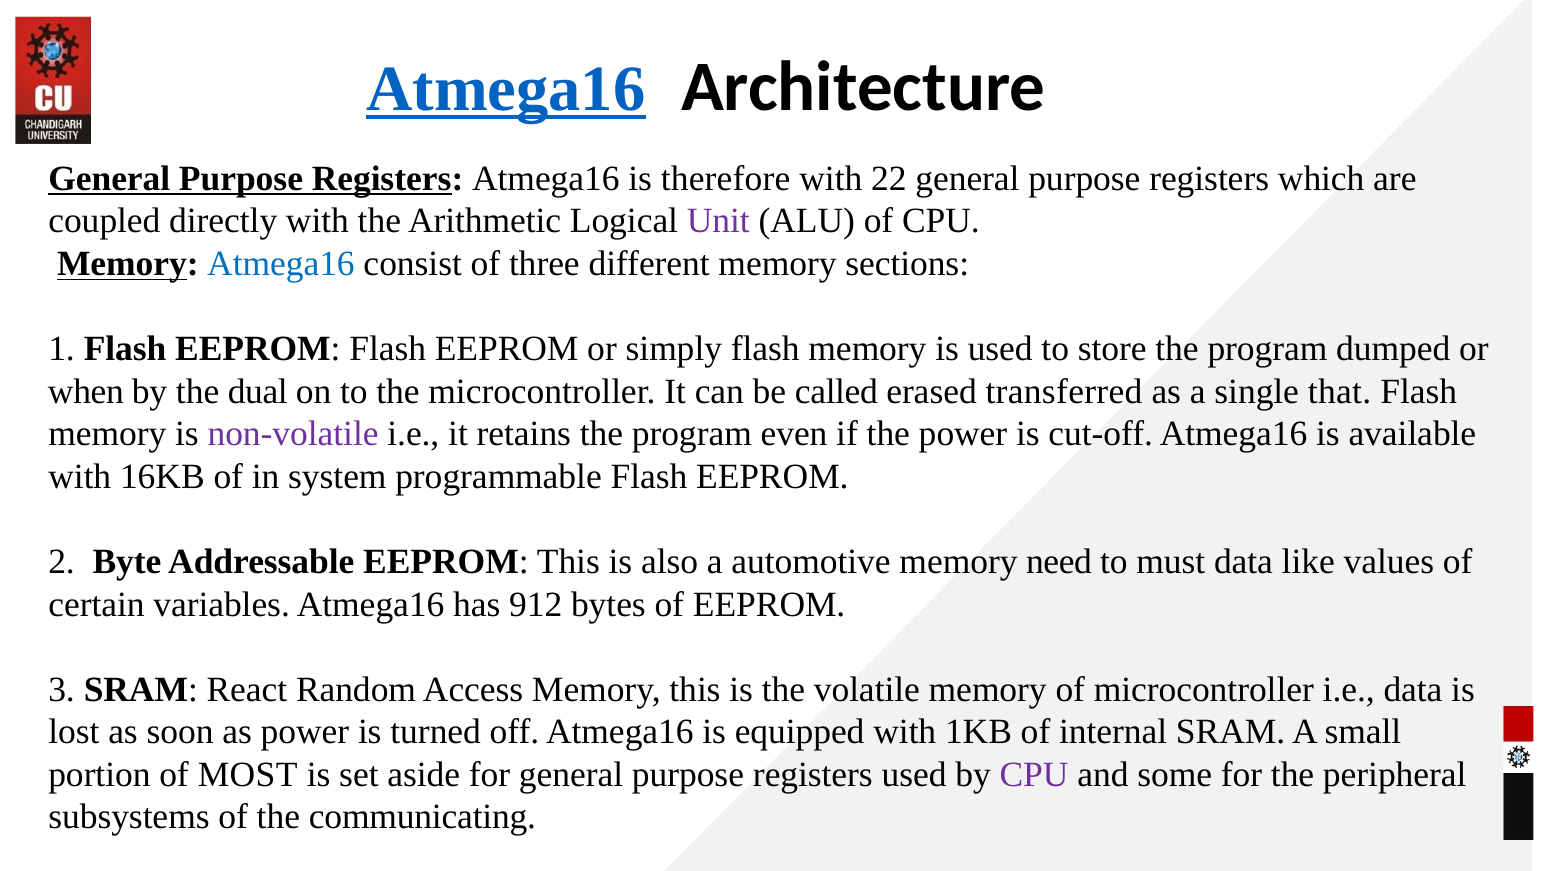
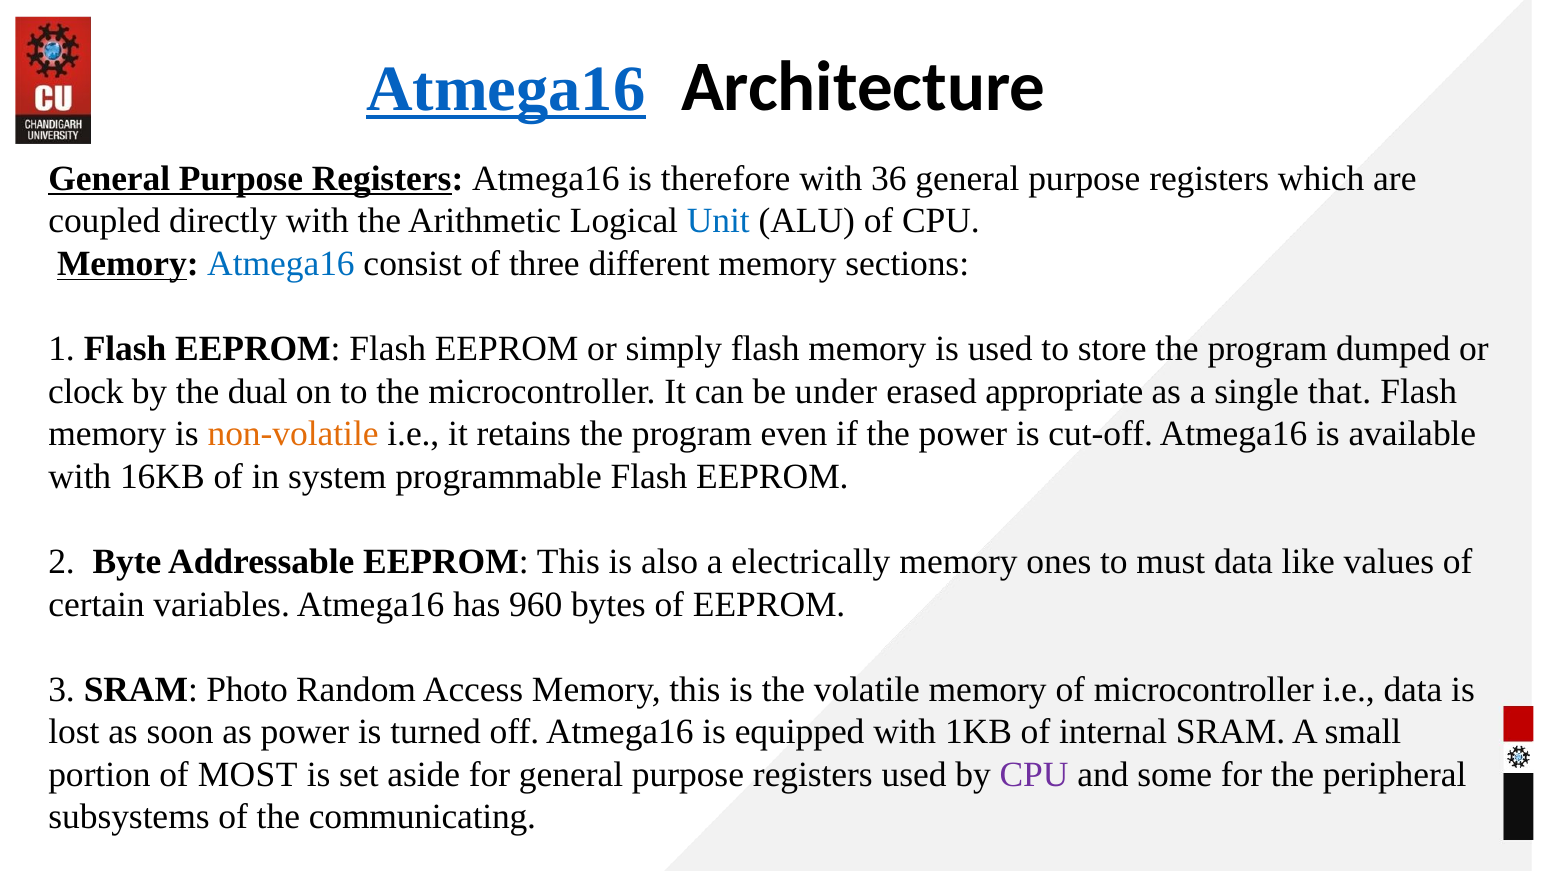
22: 22 -> 36
Unit colour: purple -> blue
when: when -> clock
called: called -> under
transferred: transferred -> appropriate
non-volatile colour: purple -> orange
automotive: automotive -> electrically
need: need -> ones
912: 912 -> 960
React: React -> Photo
